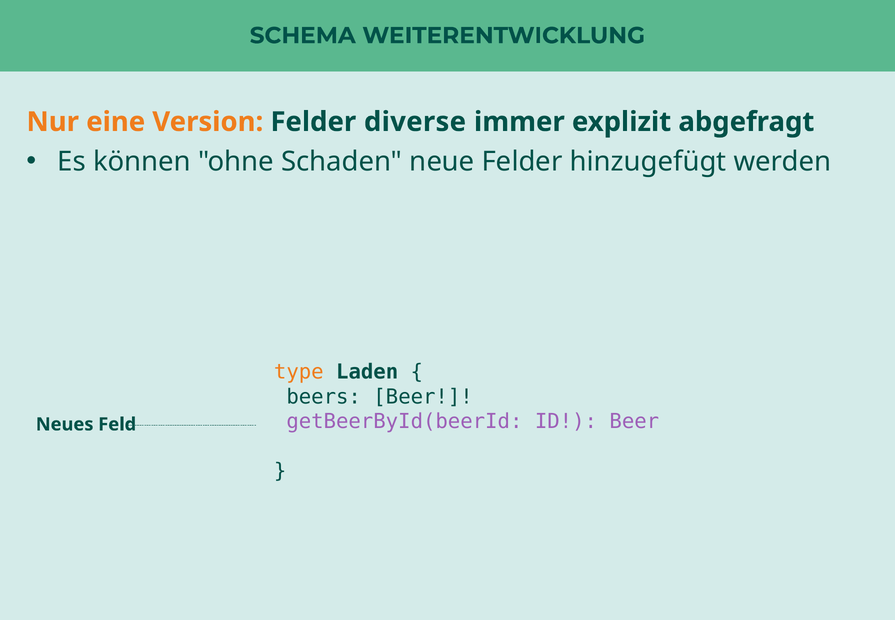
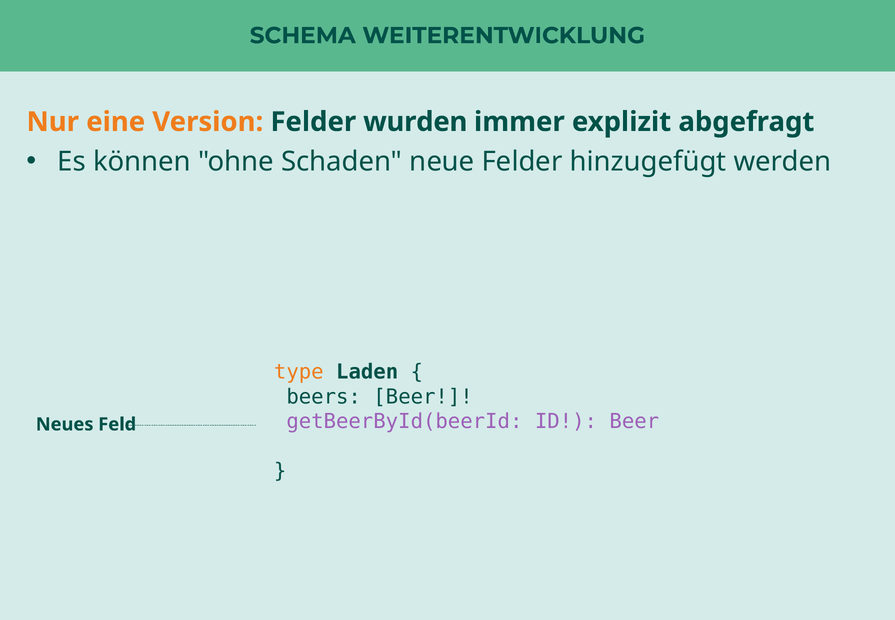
diverse: diverse -> wurden
